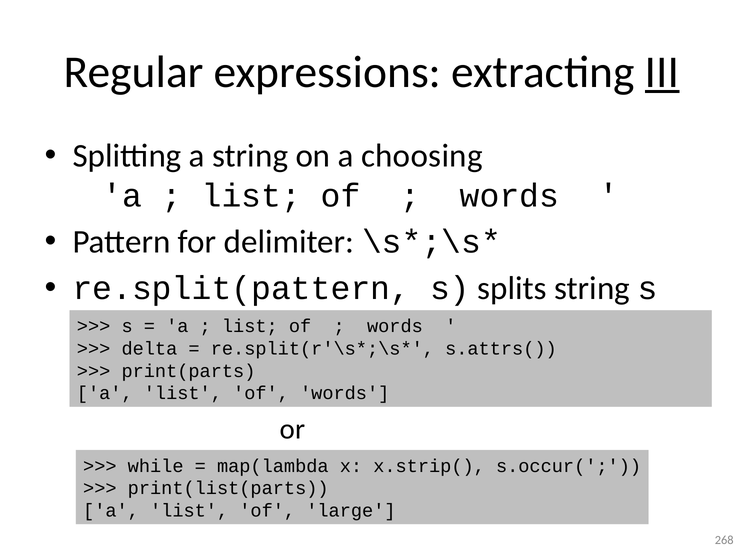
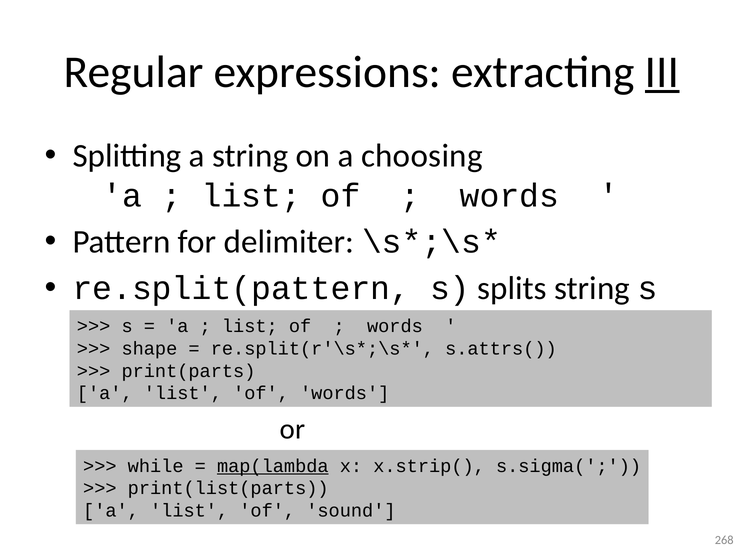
delta: delta -> shape
map(lambda underline: none -> present
s.occur(: s.occur( -> s.sigma(
large: large -> sound
